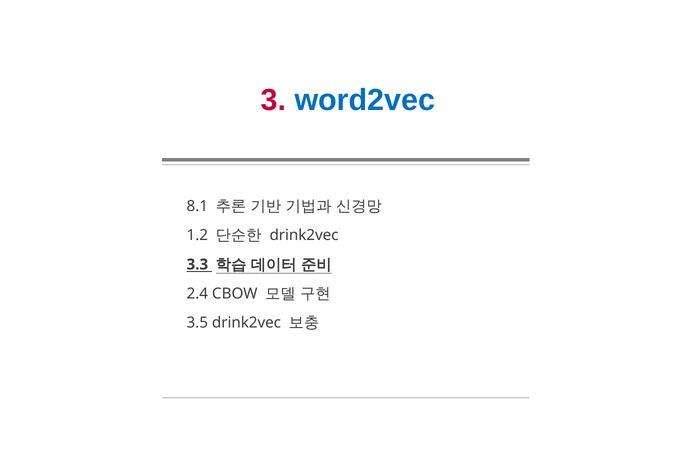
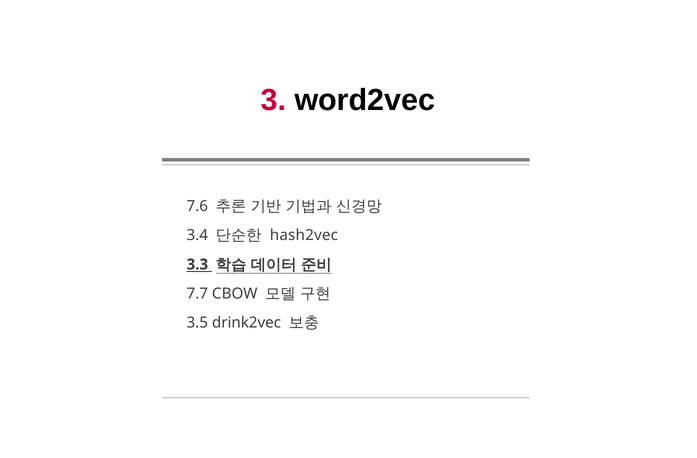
word2vec colour: blue -> black
8.1: 8.1 -> 7.6
1.2: 1.2 -> 3.4
drink2vec at (304, 235): drink2vec -> hash2vec
2.4: 2.4 -> 7.7
